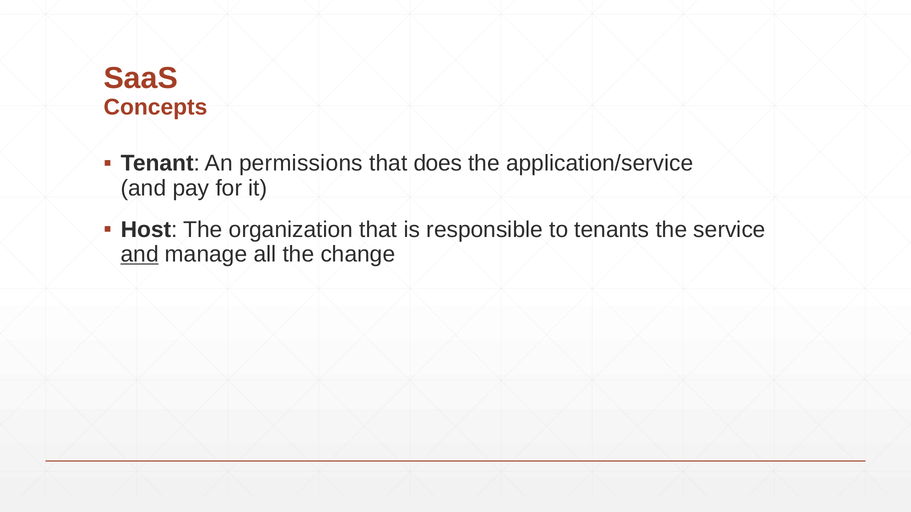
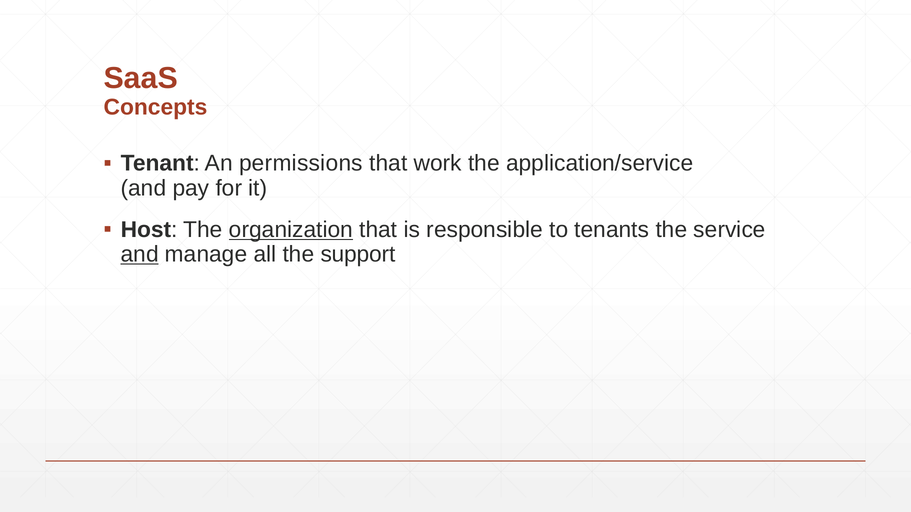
does: does -> work
organization underline: none -> present
change: change -> support
